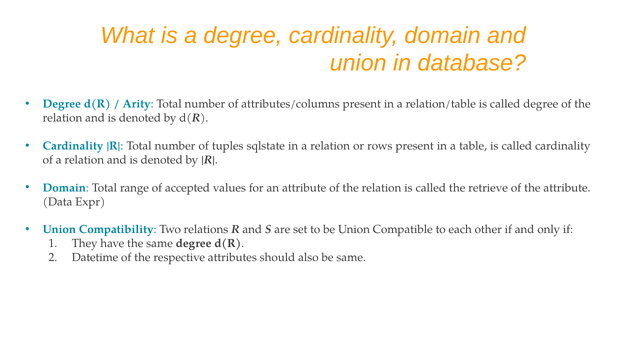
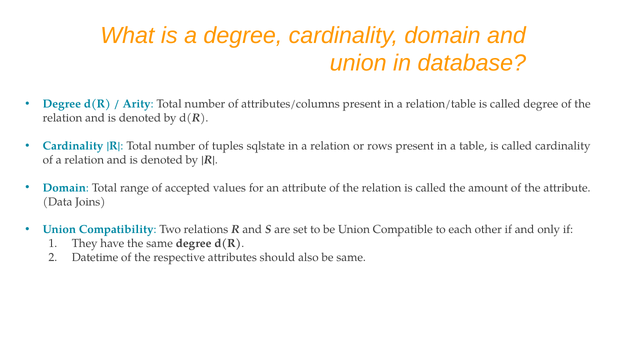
retrieve: retrieve -> amount
Expr: Expr -> Joins
